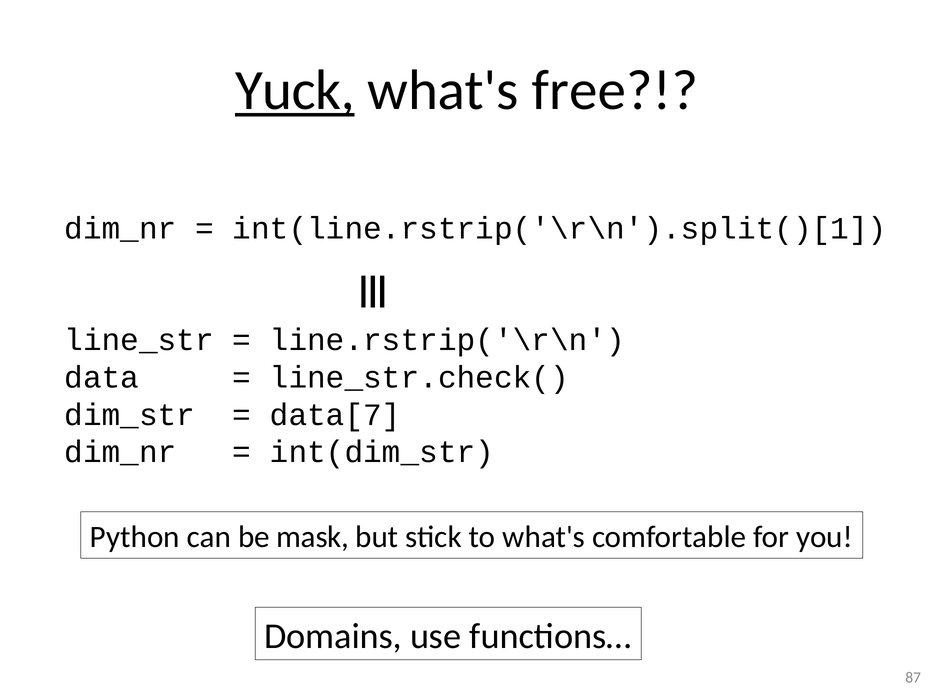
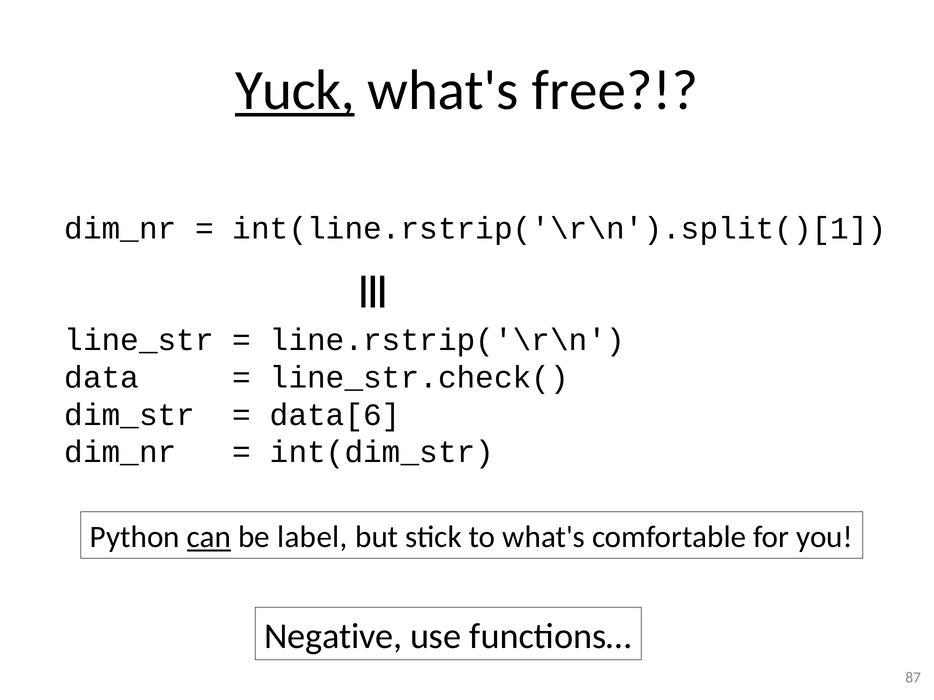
data[7: data[7 -> data[6
can underline: none -> present
mask: mask -> label
Domains: Domains -> Negative
